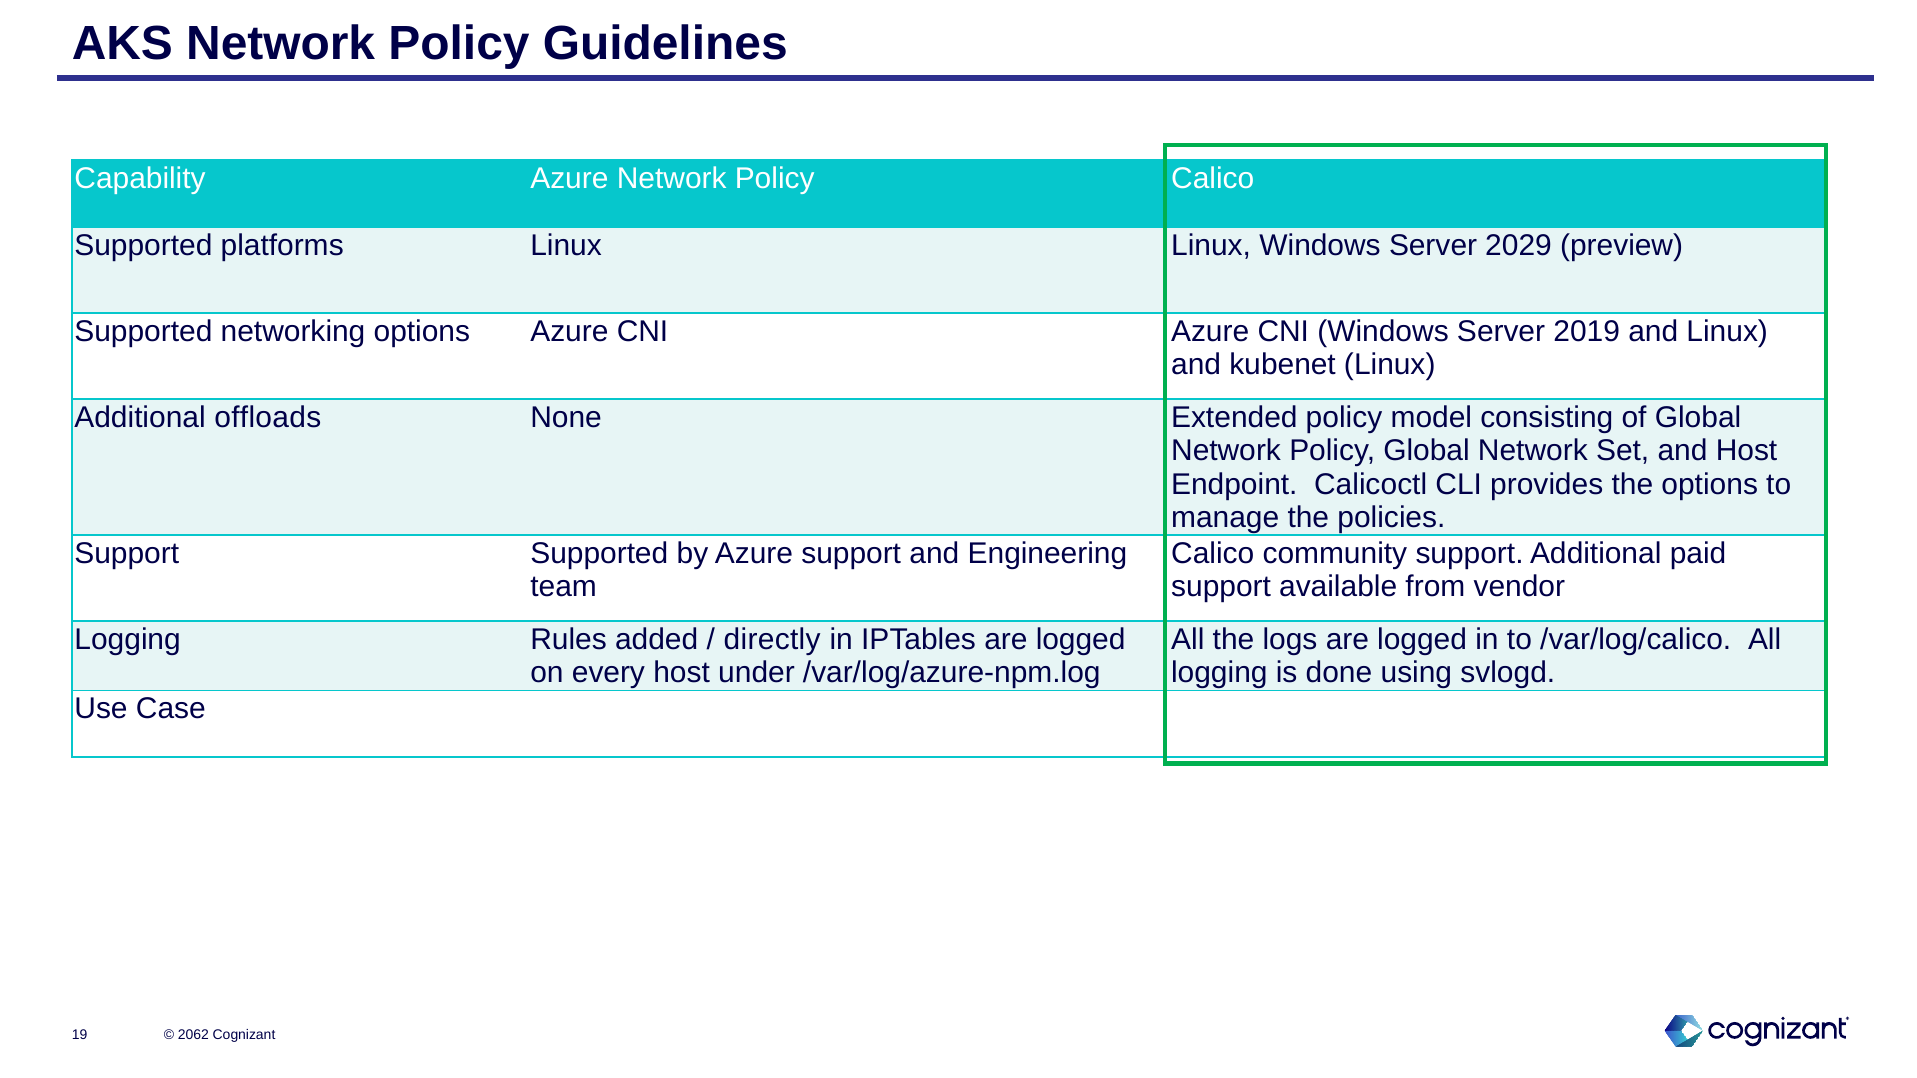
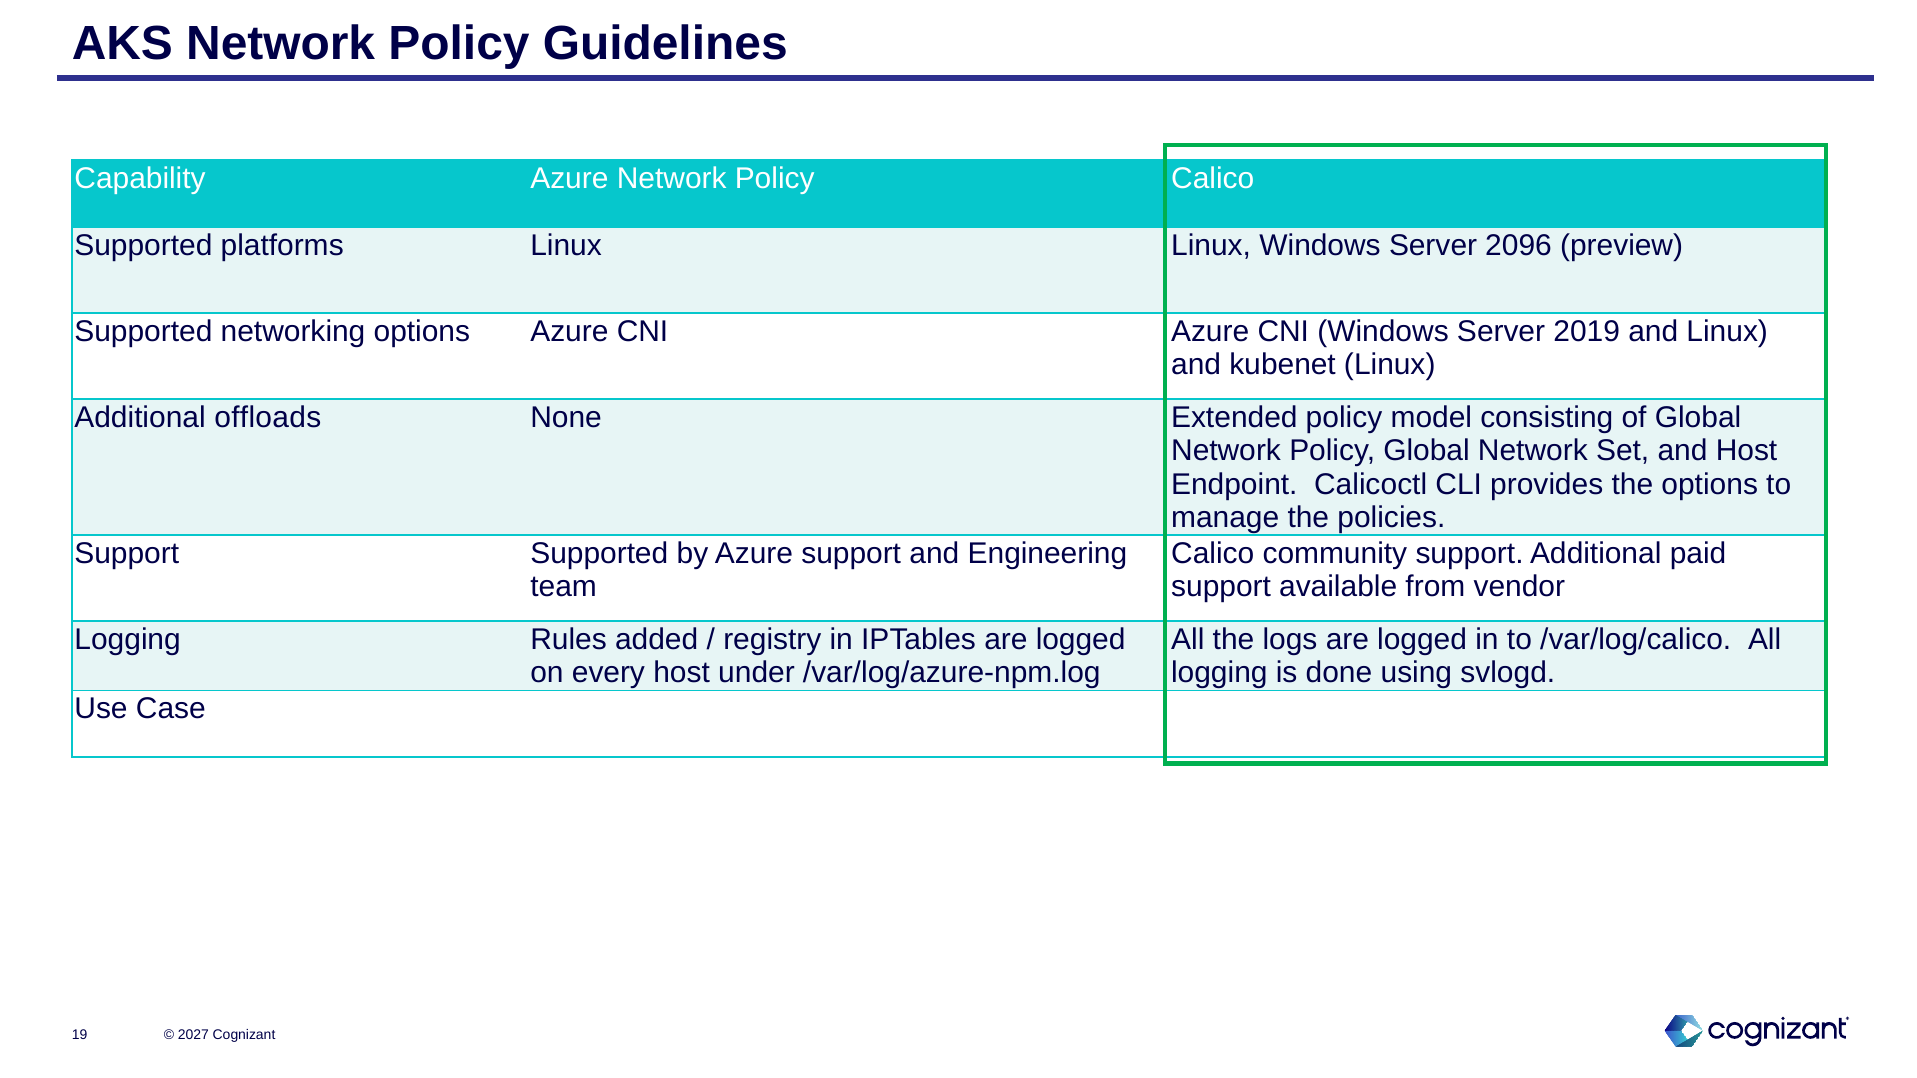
2029: 2029 -> 2096
directly: directly -> registry
2062: 2062 -> 2027
